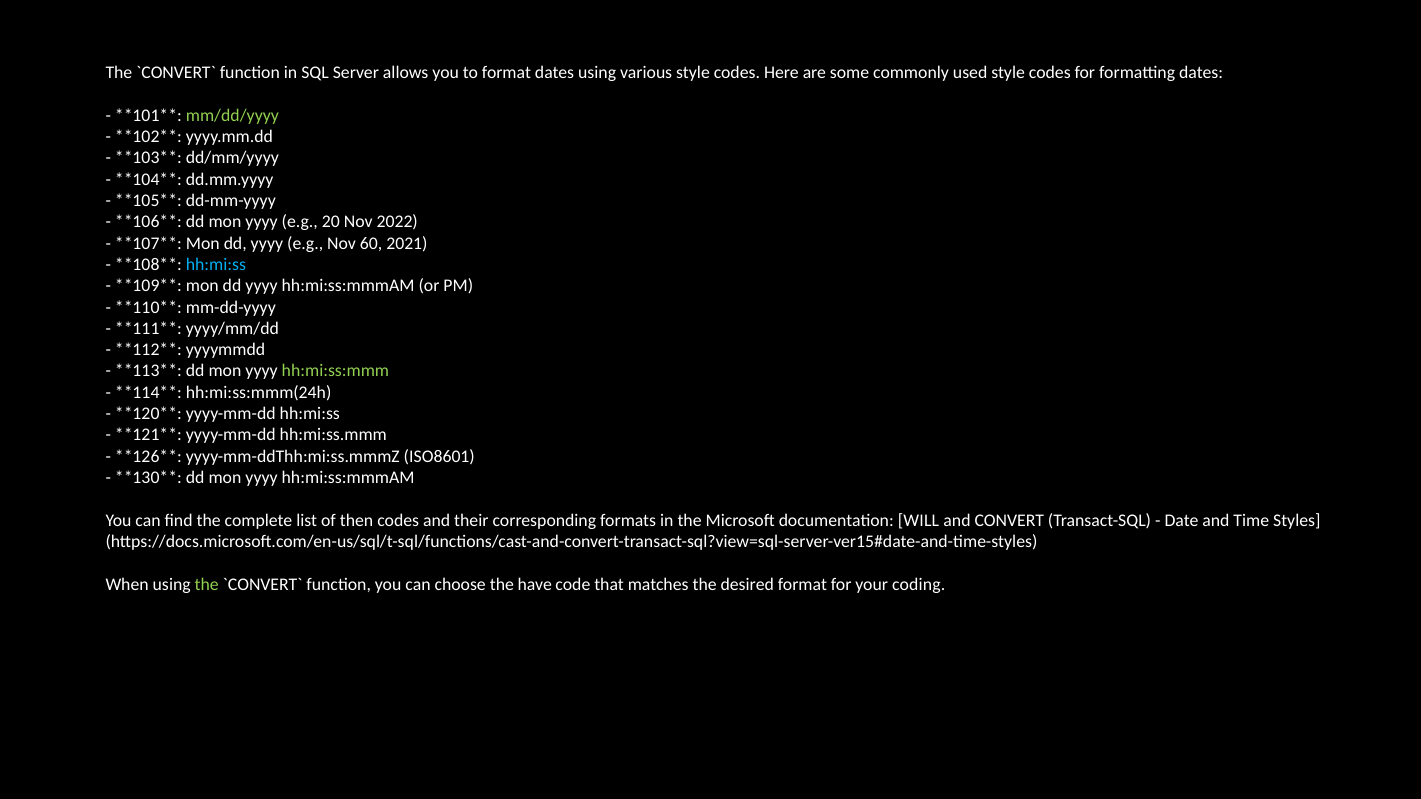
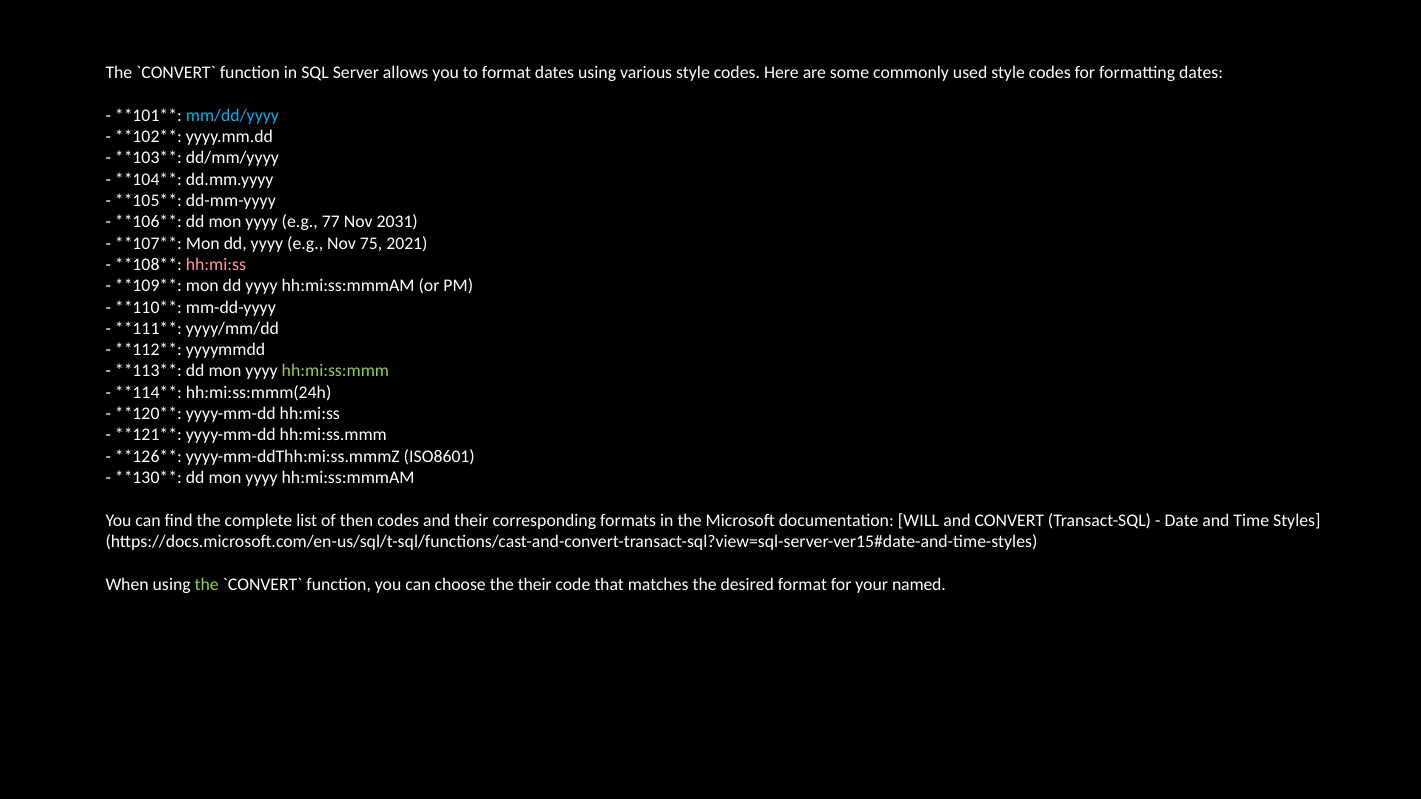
mm/dd/yyyy colour: light green -> light blue
20: 20 -> 77
2022: 2022 -> 2031
60: 60 -> 75
hh:mi:ss at (216, 265) colour: light blue -> pink
the have: have -> their
coding: coding -> named
